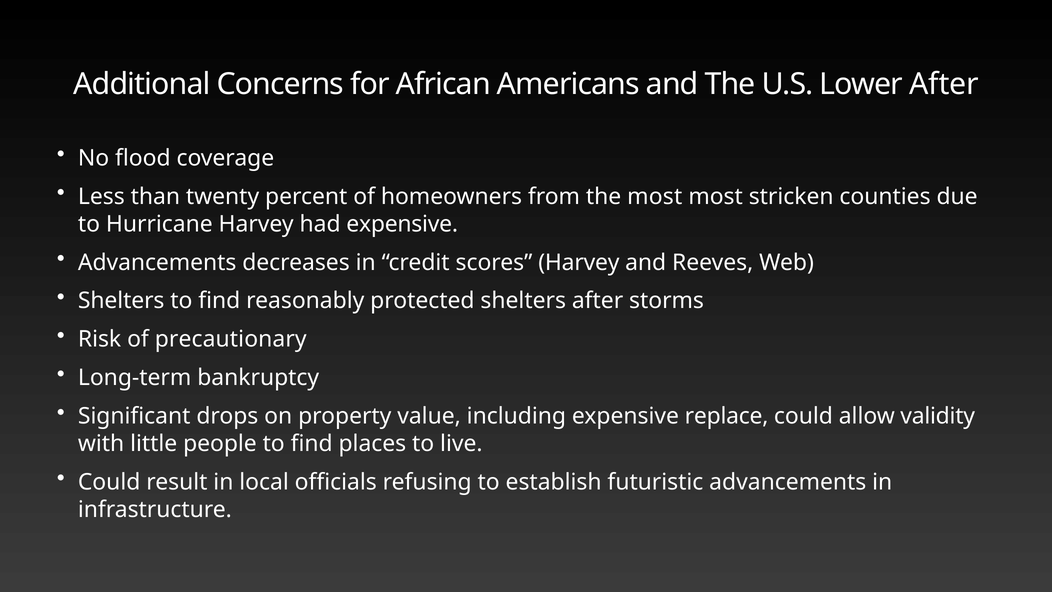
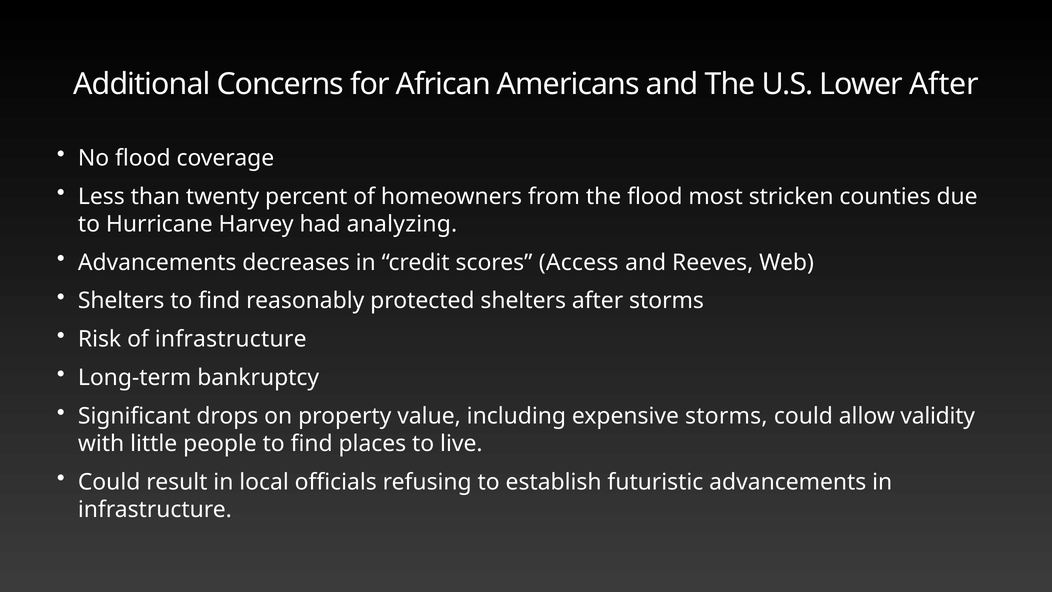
the most: most -> flood
had expensive: expensive -> analyzing
scores Harvey: Harvey -> Access
of precautionary: precautionary -> infrastructure
expensive replace: replace -> storms
